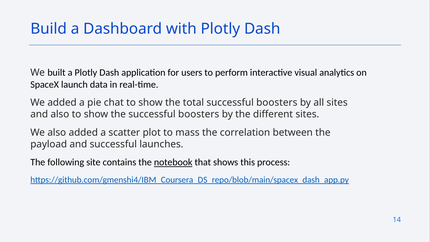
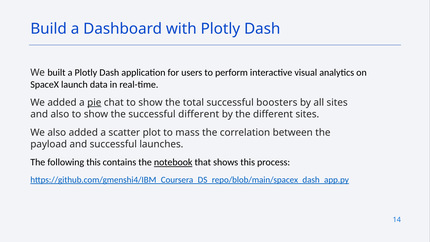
pie underline: none -> present
the successful boosters: boosters -> different
following site: site -> this
